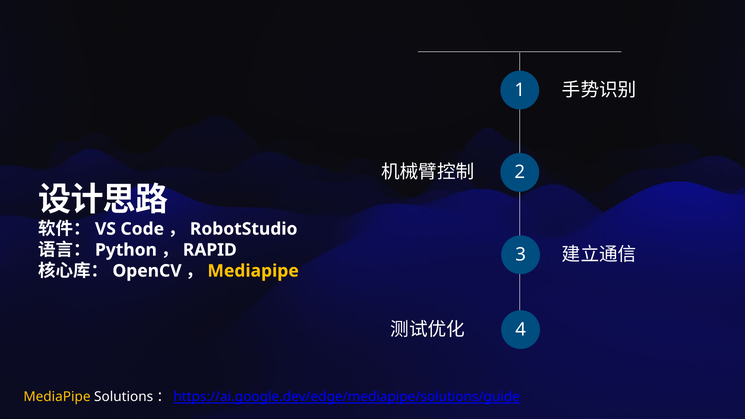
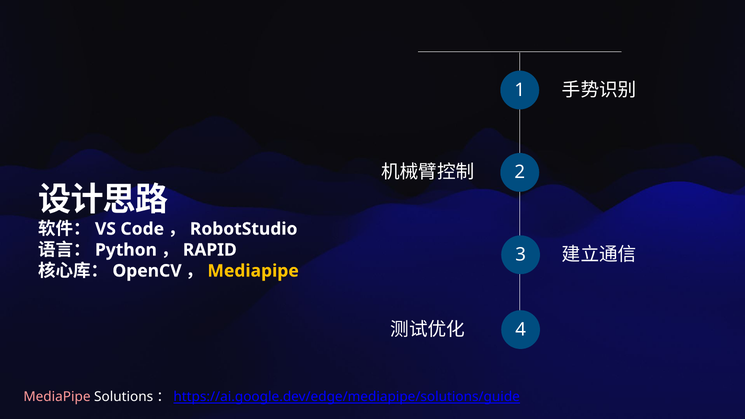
MediaPipe at (57, 397) colour: yellow -> pink
